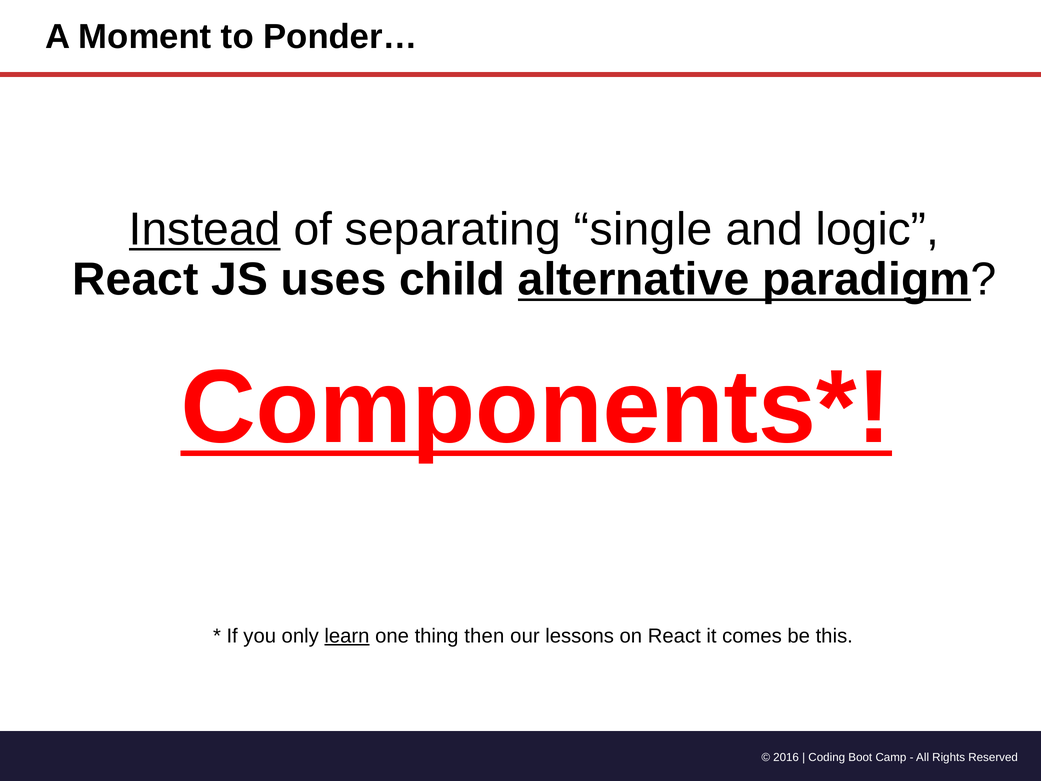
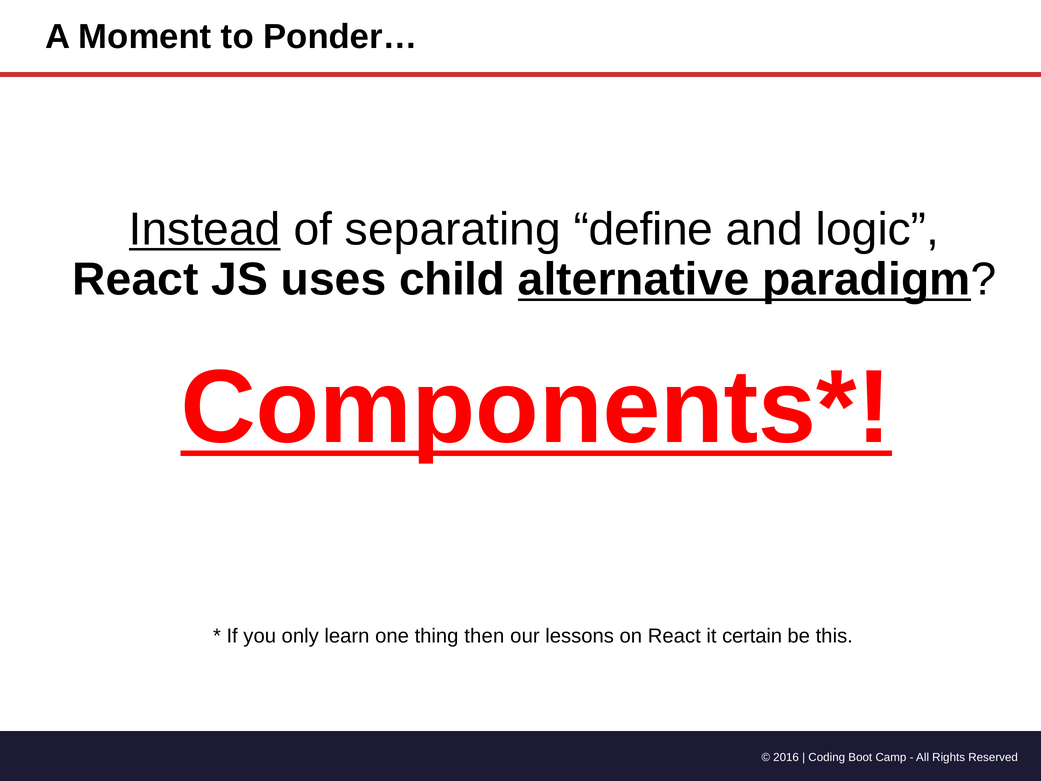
single: single -> define
learn underline: present -> none
comes: comes -> certain
